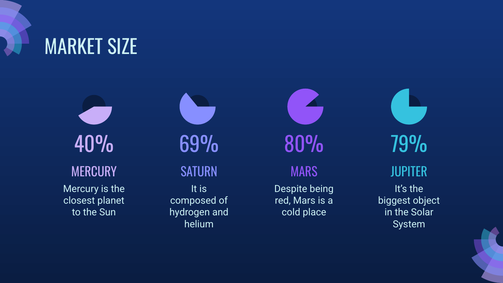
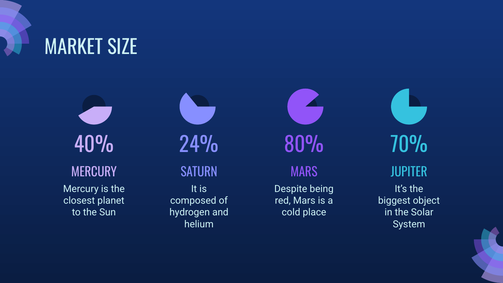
69%: 69% -> 24%
79%: 79% -> 70%
